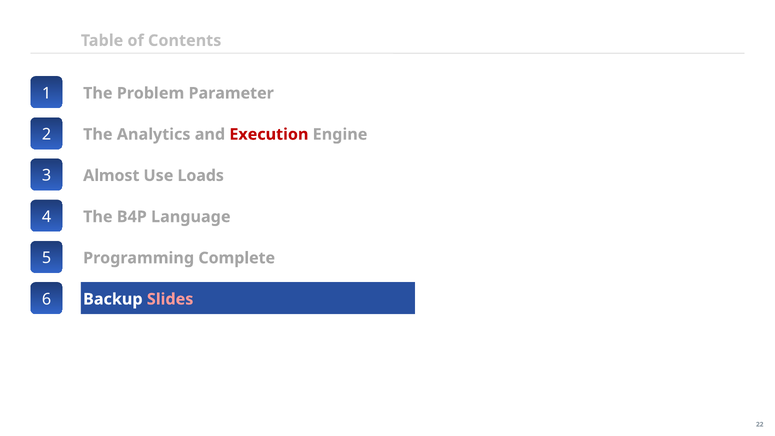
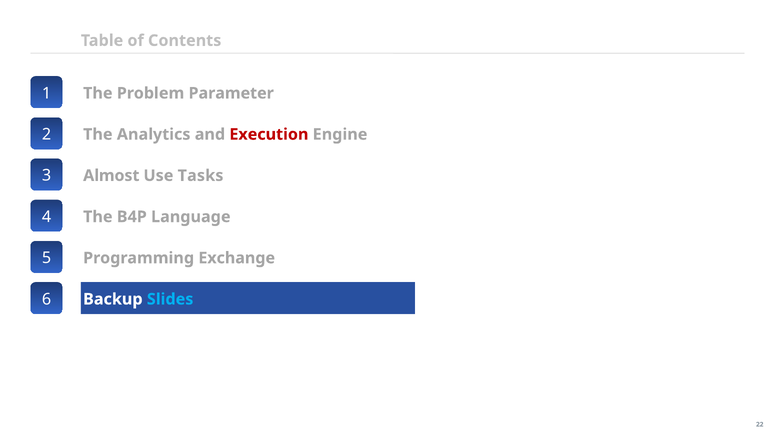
Loads: Loads -> Tasks
Complete: Complete -> Exchange
Slides colour: pink -> light blue
